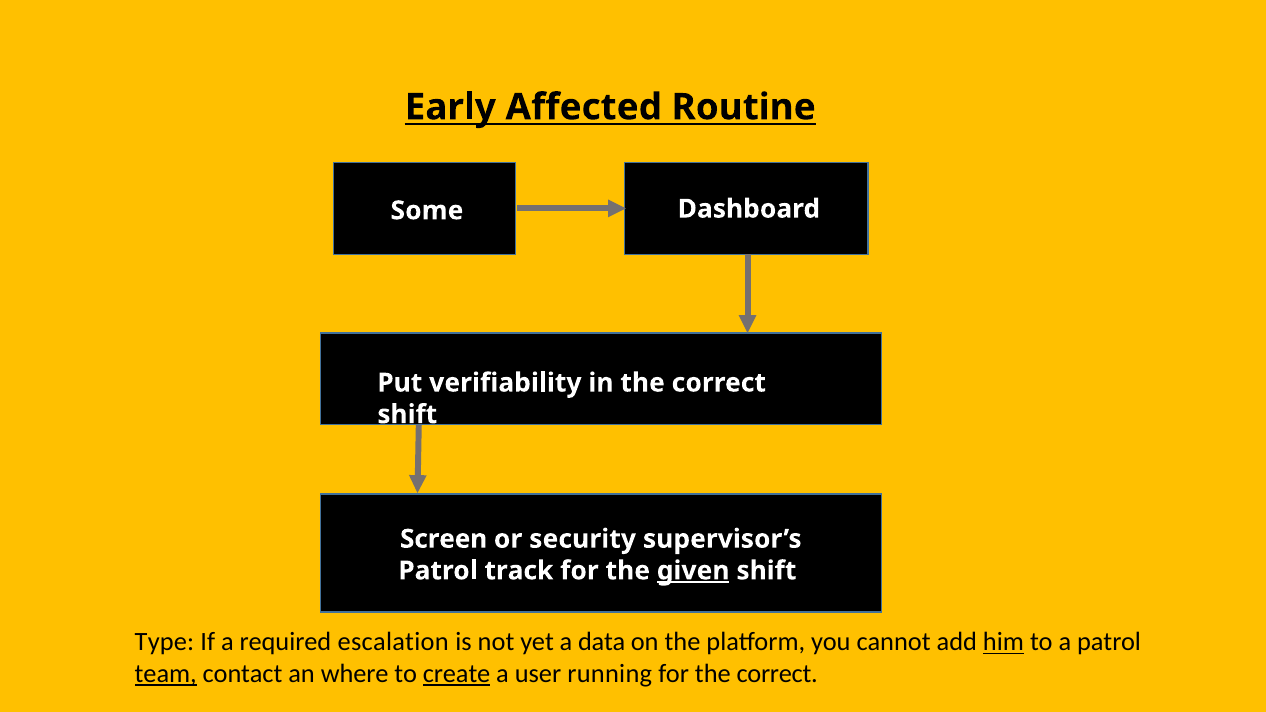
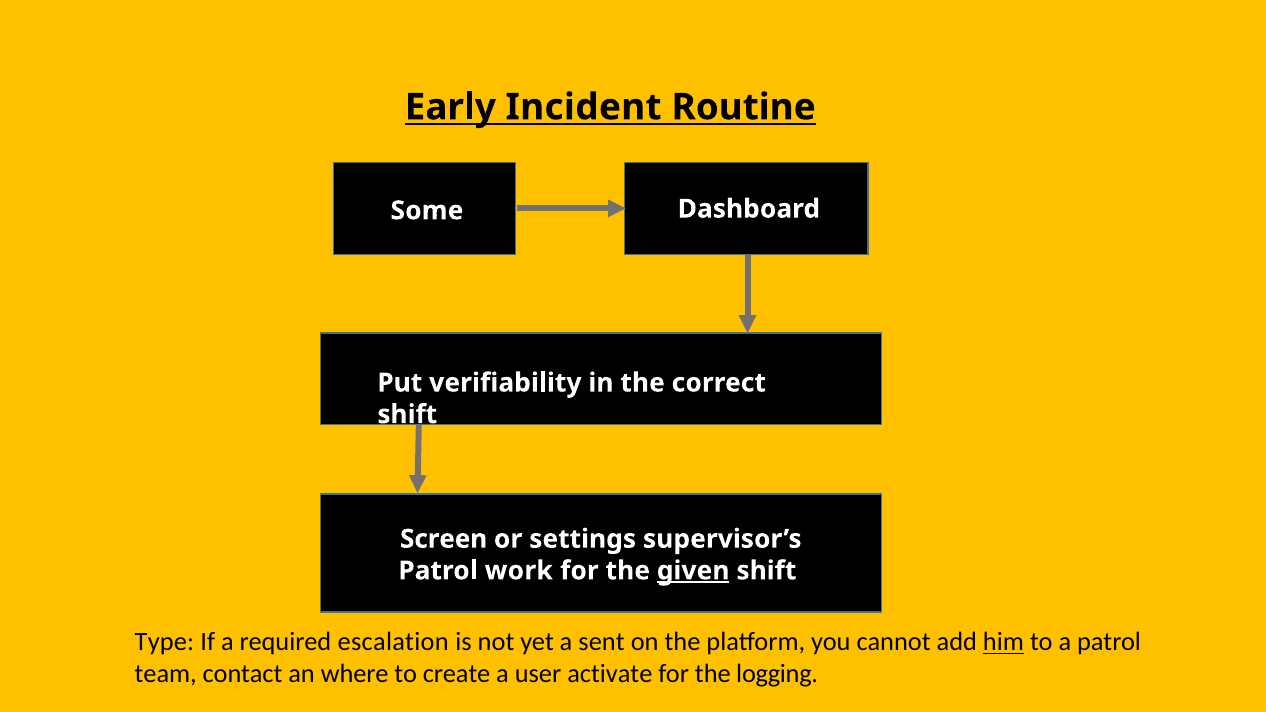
Affected: Affected -> Incident
security: security -> settings
track: track -> work
data: data -> sent
team underline: present -> none
create underline: present -> none
running: running -> activate
for the correct: correct -> logging
